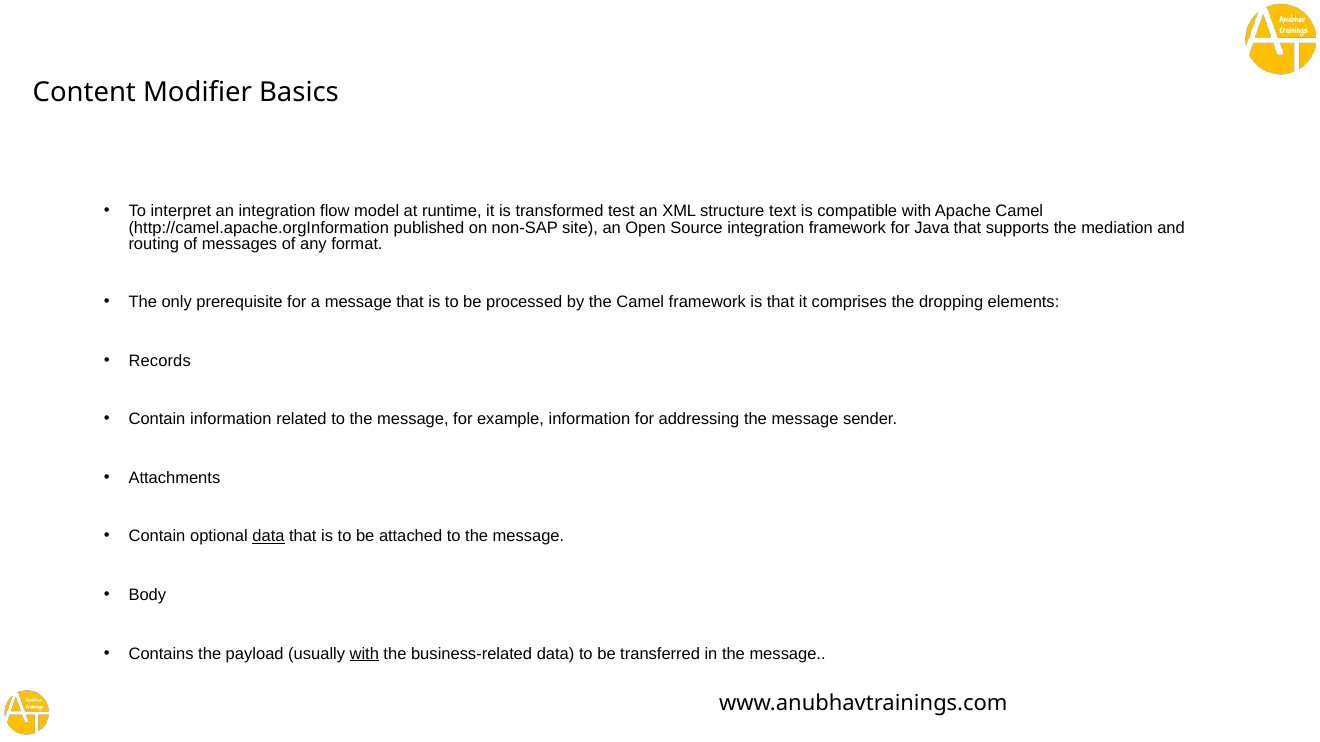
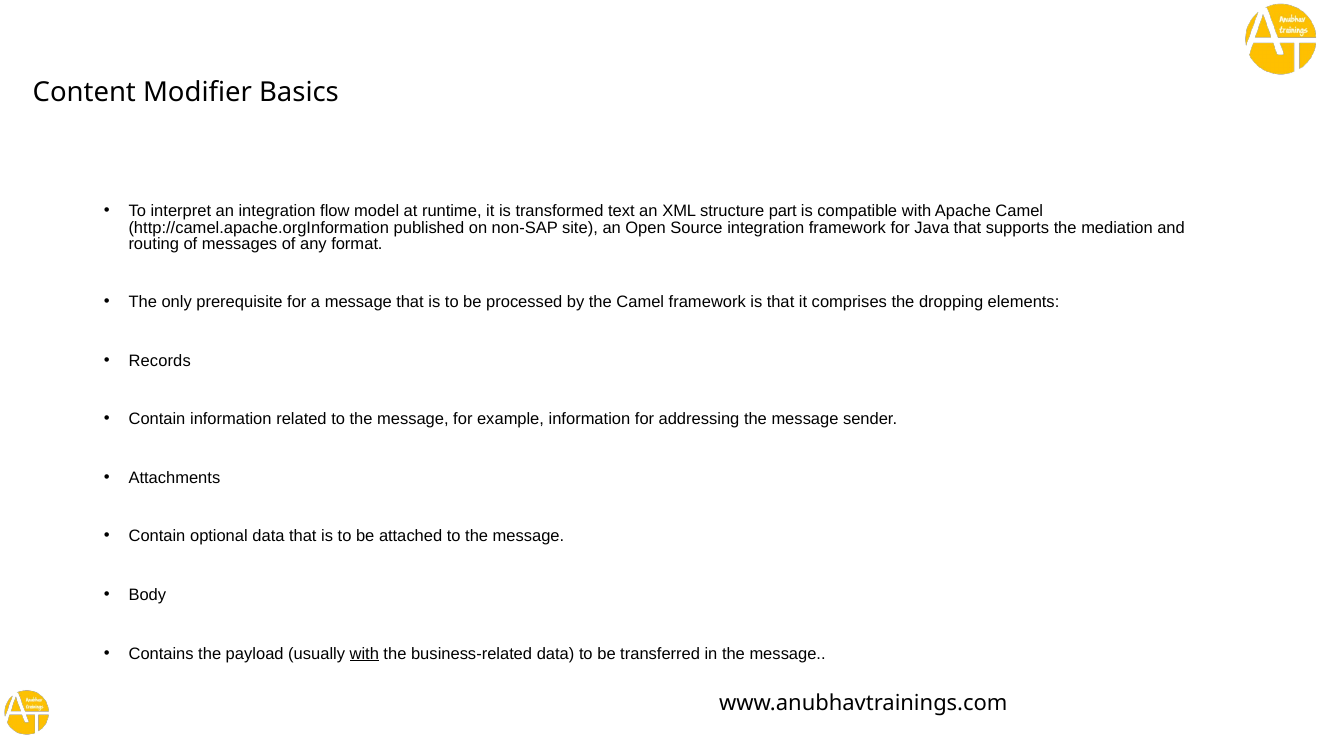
test: test -> text
text: text -> part
data at (268, 537) underline: present -> none
